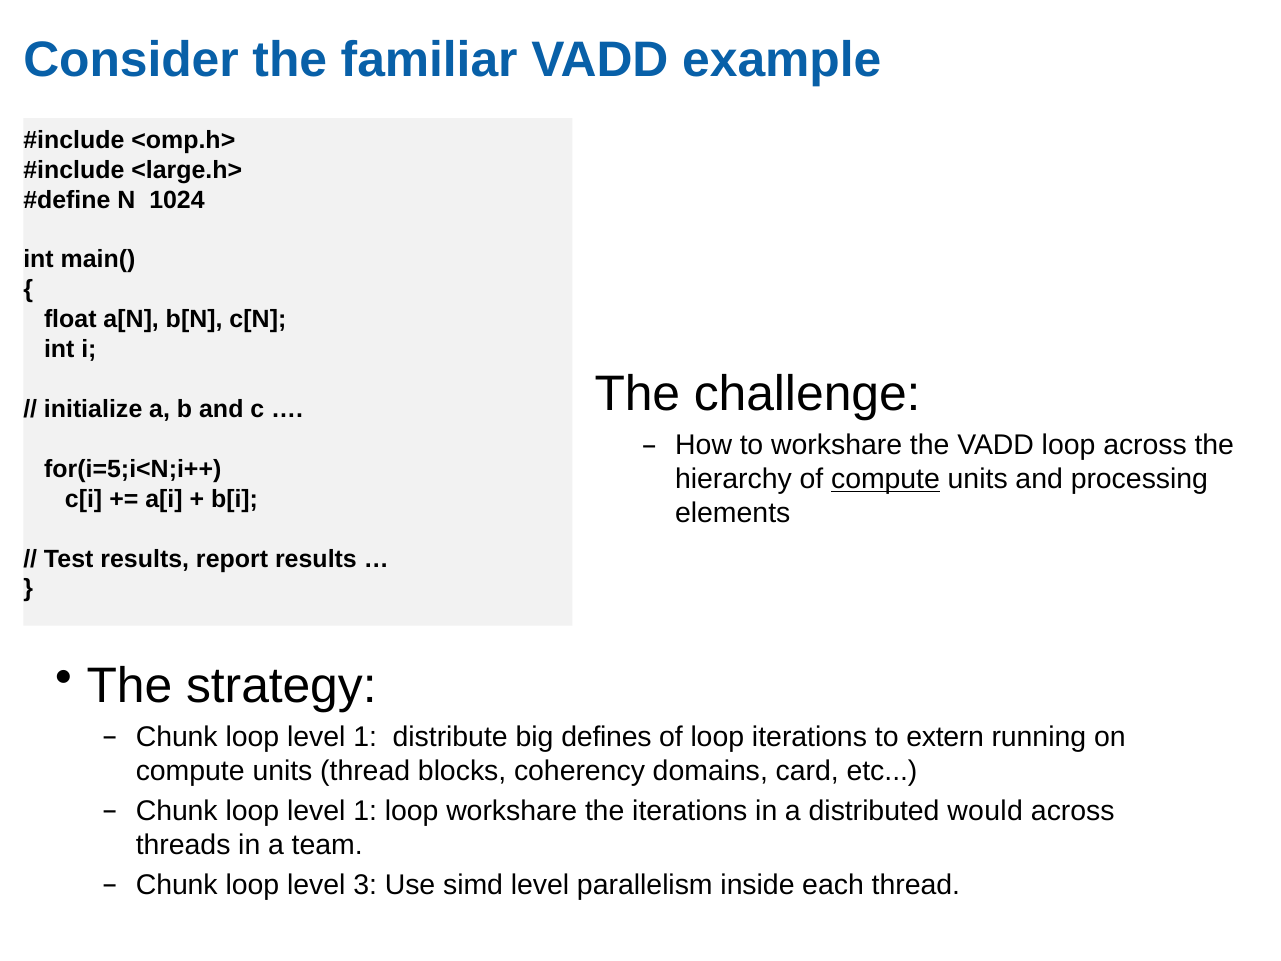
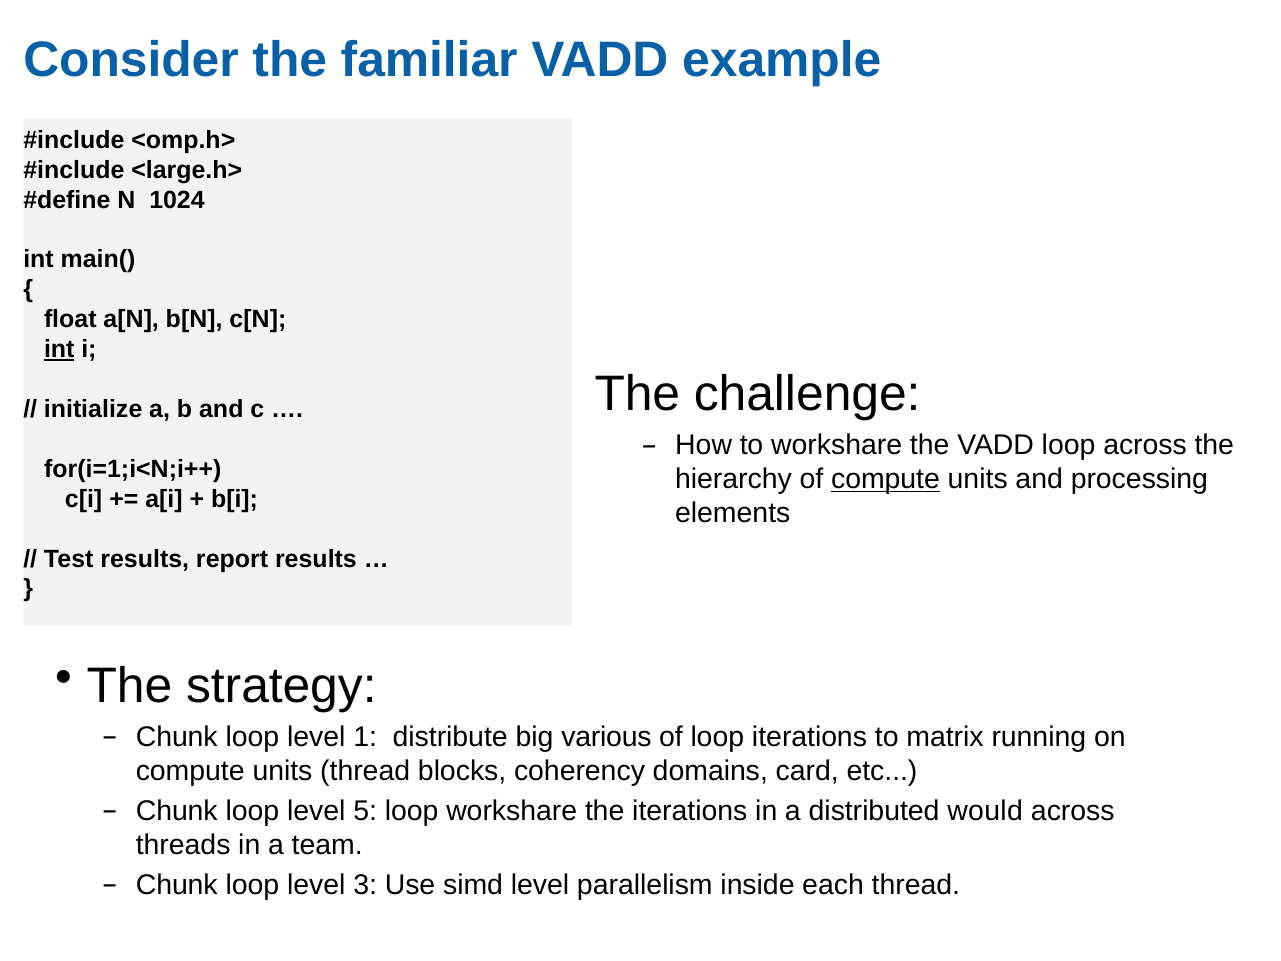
int at (59, 349) underline: none -> present
for(i=5;i<N;i++: for(i=5;i<N;i++ -> for(i=1;i<N;i++
defines: defines -> various
extern: extern -> matrix
1 at (365, 811): 1 -> 5
